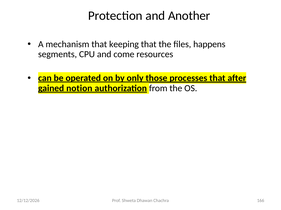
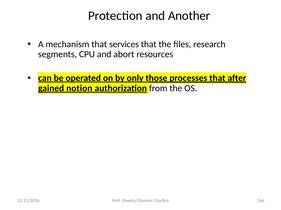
keeping: keeping -> services
happens: happens -> research
come: come -> abort
